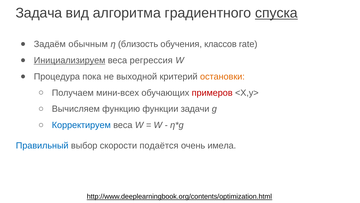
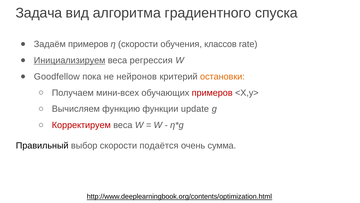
спуска underline: present -> none
Задаём обычным: обычным -> примеров
η близость: близость -> скорости
Процедура: Процедура -> Goodfellow
выходной: выходной -> нейронов
задачи: задачи -> update
Корректируем colour: blue -> red
Правильный colour: blue -> black
имела: имела -> сумма
